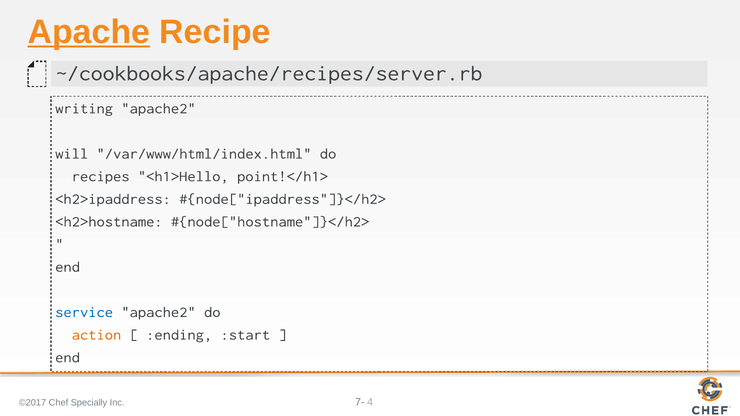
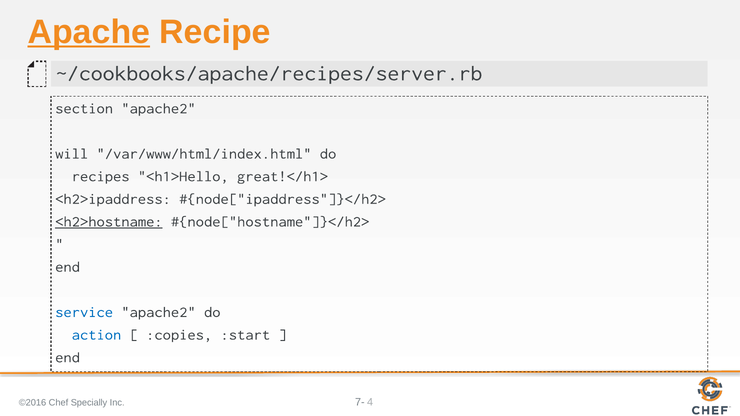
writing: writing -> section
point!</h1>: point!</h1> -> great!</h1>
<h2>hostname underline: none -> present
action colour: orange -> blue
:ending: :ending -> :copies
©2017: ©2017 -> ©2016
